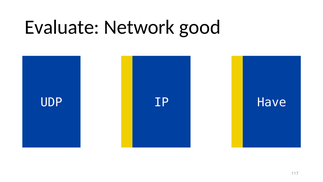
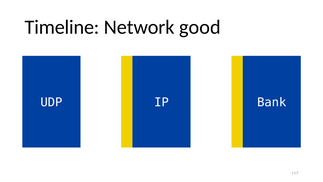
Evaluate: Evaluate -> Timeline
Have: Have -> Bank
